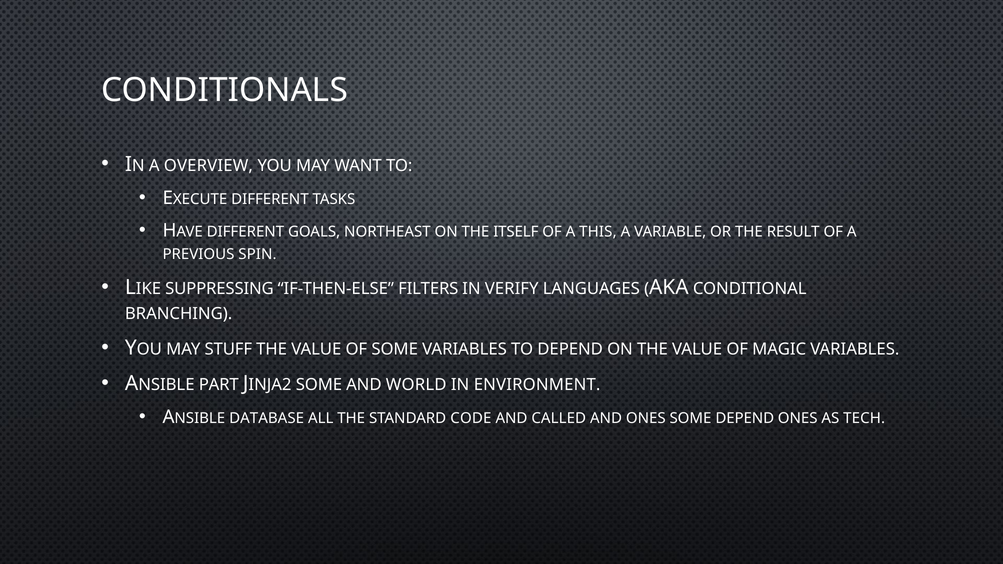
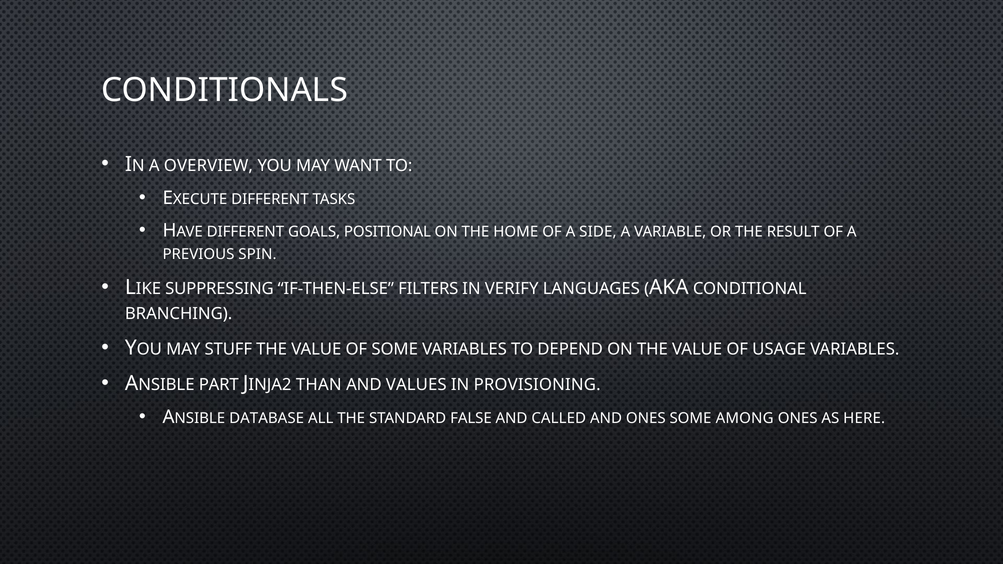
NORTHEAST: NORTHEAST -> POSITIONAL
ITSELF: ITSELF -> HOME
THIS: THIS -> SIDE
MAGIC: MAGIC -> USAGE
SOME at (319, 385): SOME -> THAN
WORLD: WORLD -> VALUES
ENVIRONMENT: ENVIRONMENT -> PROVISIONING
CODE: CODE -> FALSE
SOME DEPEND: DEPEND -> AMONG
TECH: TECH -> HERE
